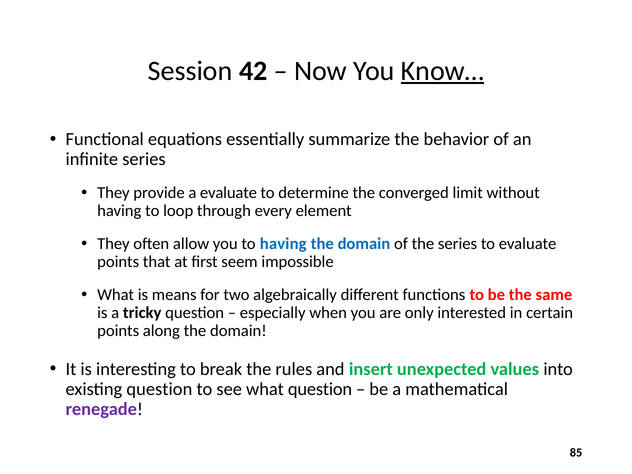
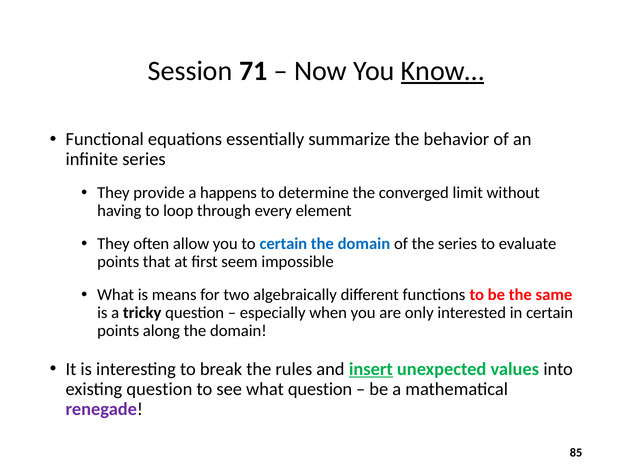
42: 42 -> 71
a evaluate: evaluate -> happens
to having: having -> certain
insert underline: none -> present
